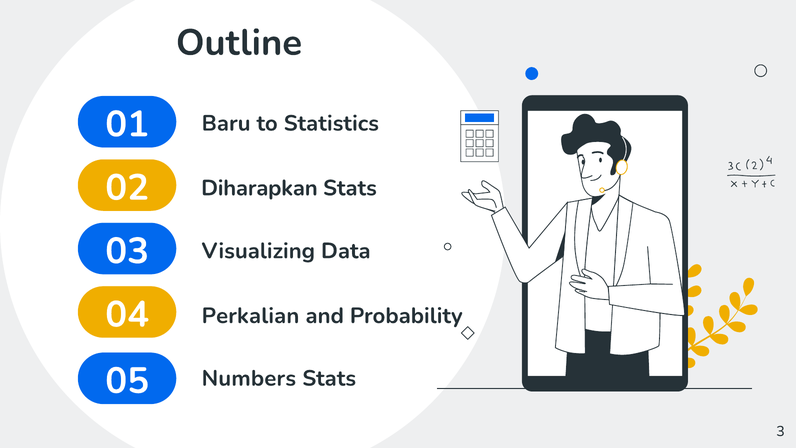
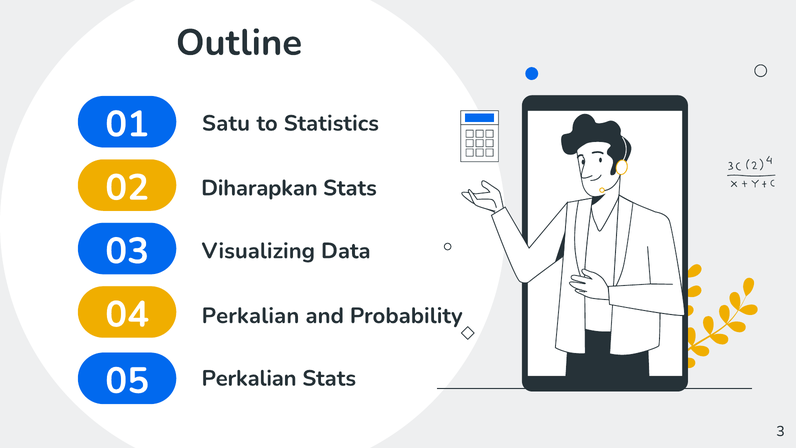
Baru: Baru -> Satu
Numbers at (249, 378): Numbers -> Perkalian
